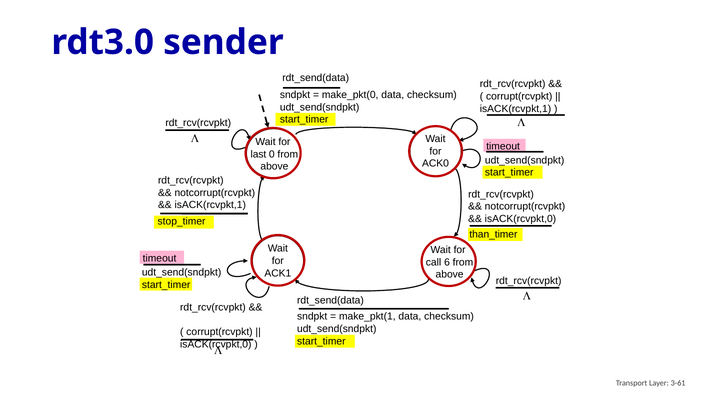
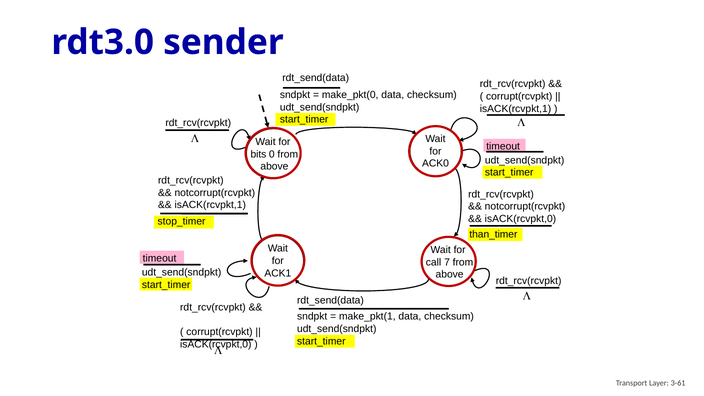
last: last -> bits
6: 6 -> 7
